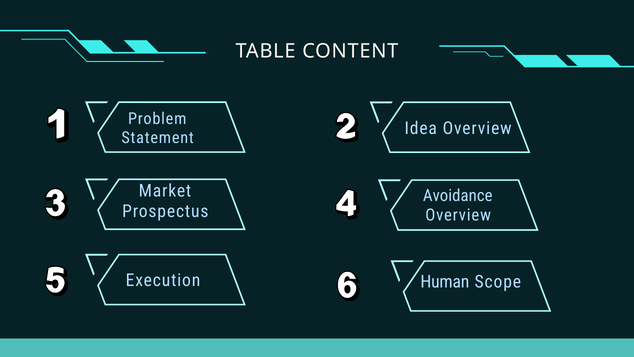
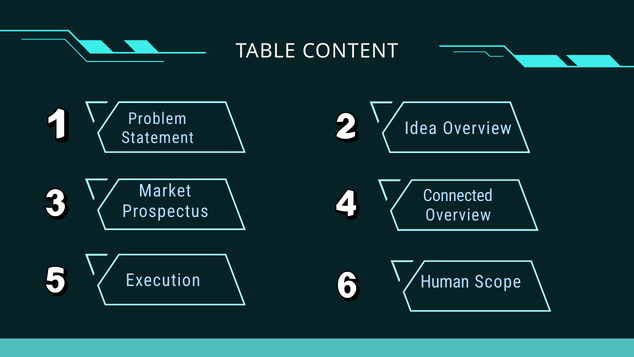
Avoidance: Avoidance -> Connected
